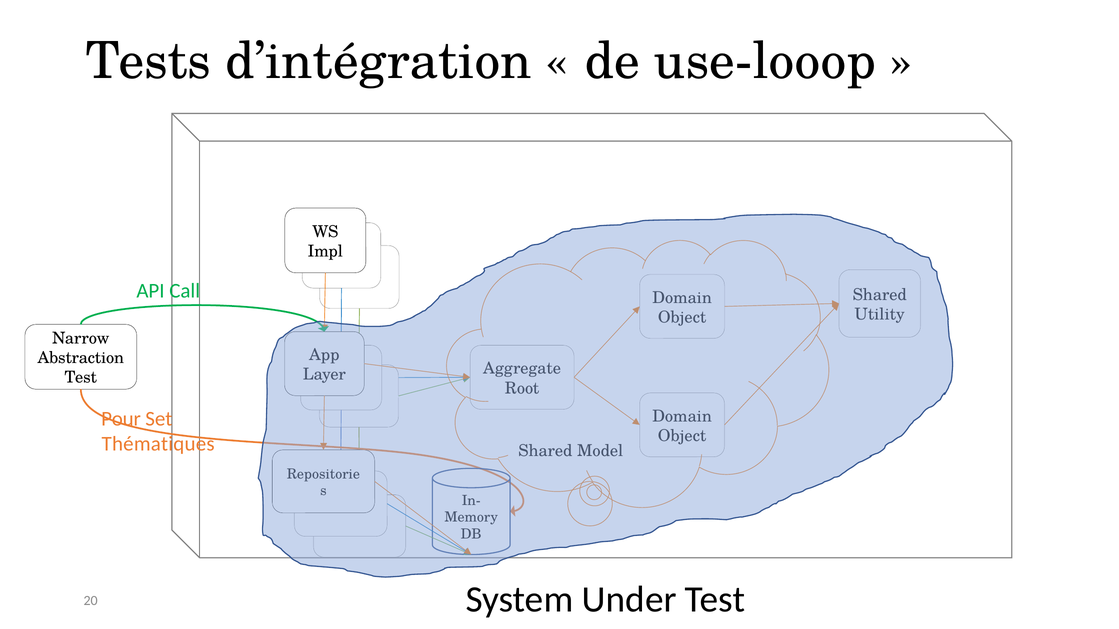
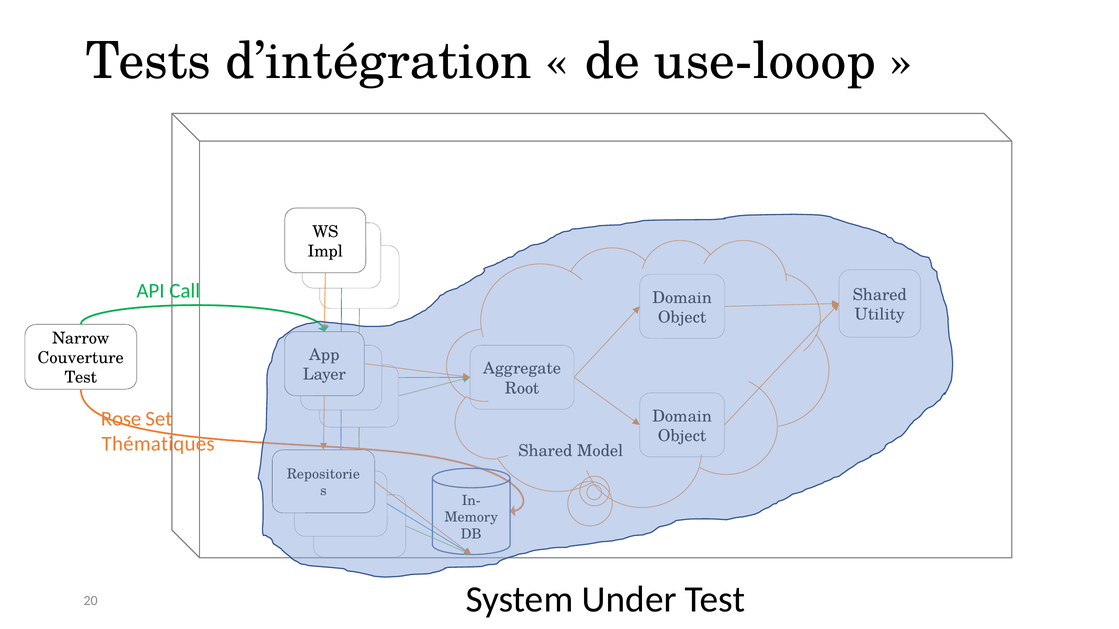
Abstraction: Abstraction -> Couverture
Pour: Pour -> Rose
